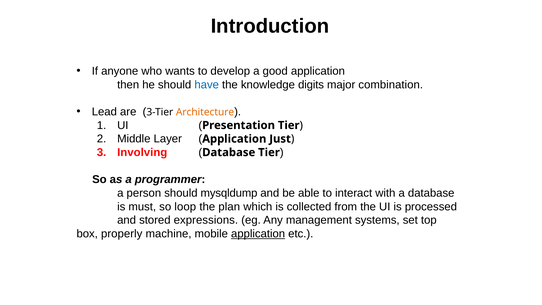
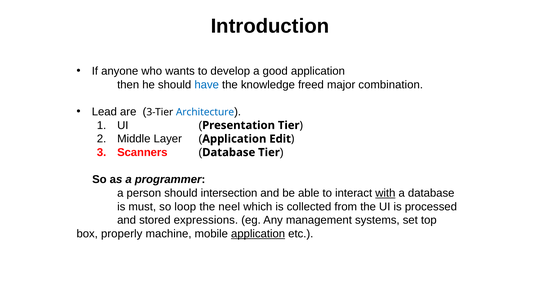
digits: digits -> freed
Architecture colour: orange -> blue
Just: Just -> Edit
Involving: Involving -> Scanners
mysqldump: mysqldump -> intersection
with underline: none -> present
plan: plan -> neel
